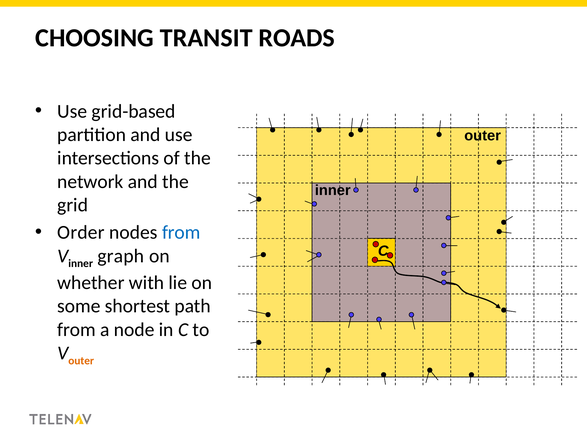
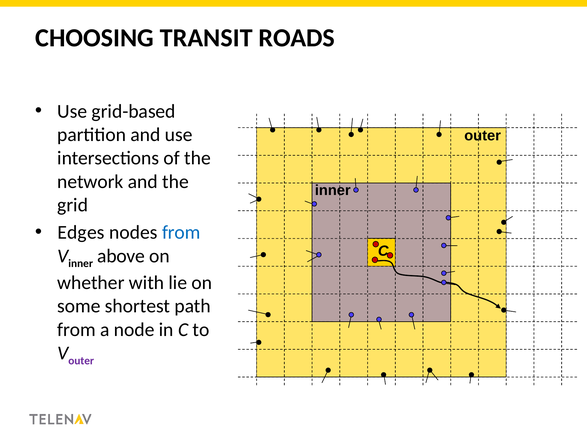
Order: Order -> Edges
graph: graph -> above
outer at (81, 361) colour: orange -> purple
